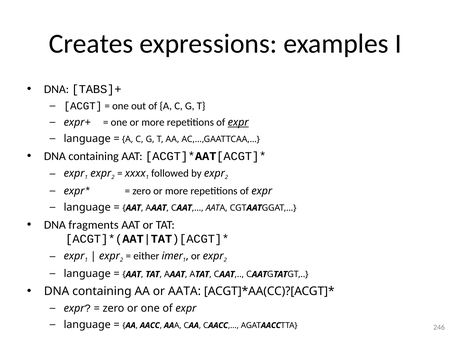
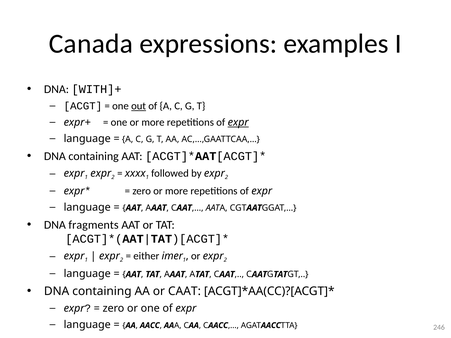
Creates: Creates -> Canada
TABS]+: TABS]+ -> WITH]+
out underline: none -> present
or AATA: AATA -> CAAT
